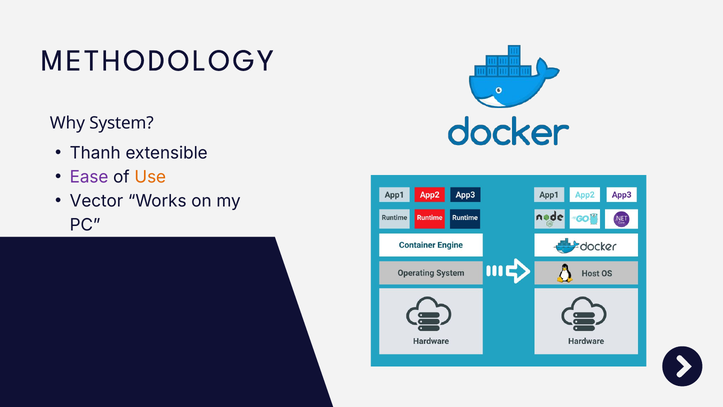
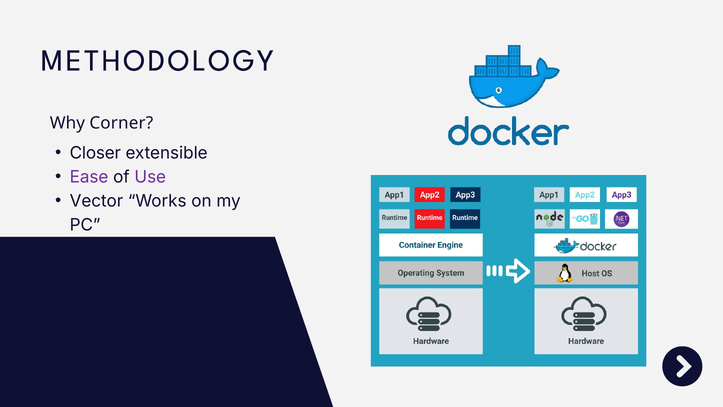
System: System -> Corner
Thanh: Thanh -> Closer
Use colour: orange -> purple
